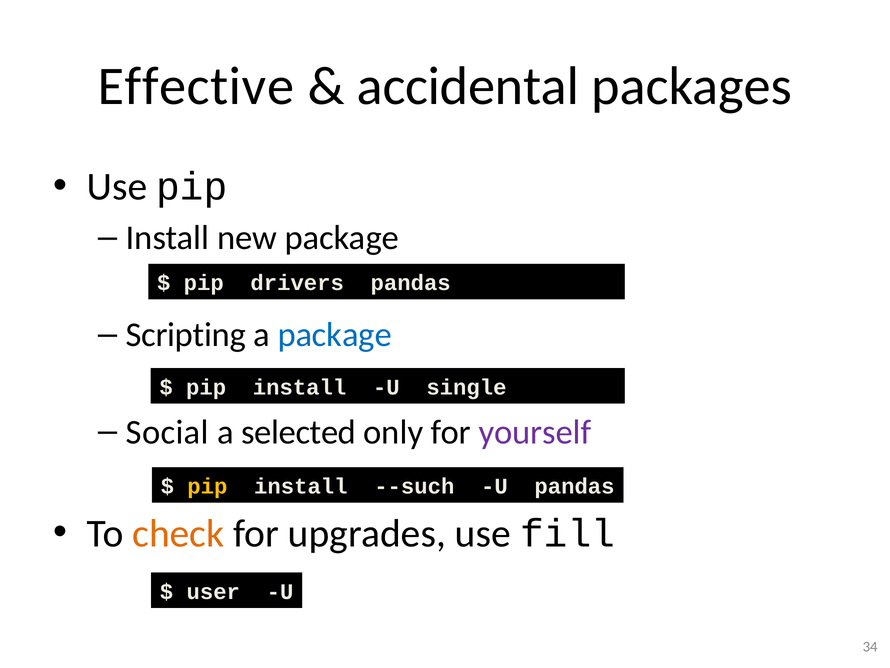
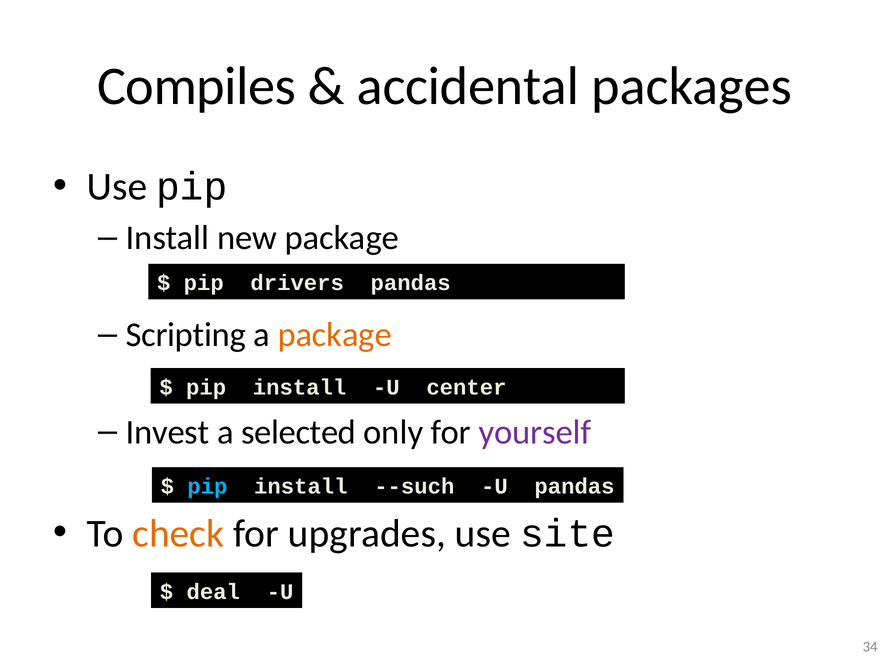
Effective: Effective -> Compiles
package at (335, 335) colour: blue -> orange
single: single -> center
Social: Social -> Invest
pip at (207, 486) colour: yellow -> light blue
fill: fill -> site
user: user -> deal
